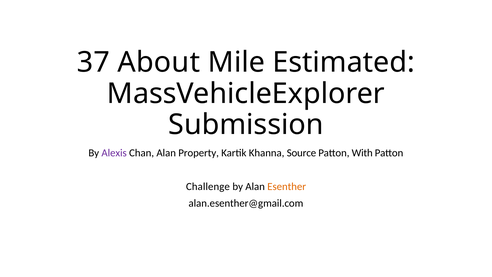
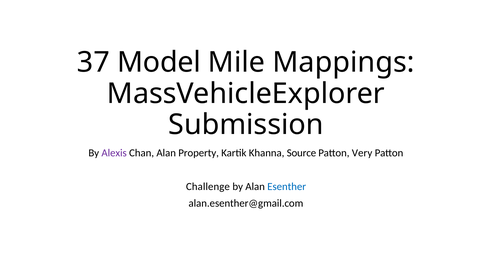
About: About -> Model
Estimated: Estimated -> Mappings
With: With -> Very
Esenther colour: orange -> blue
